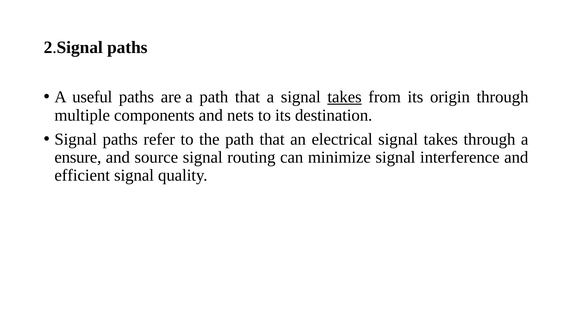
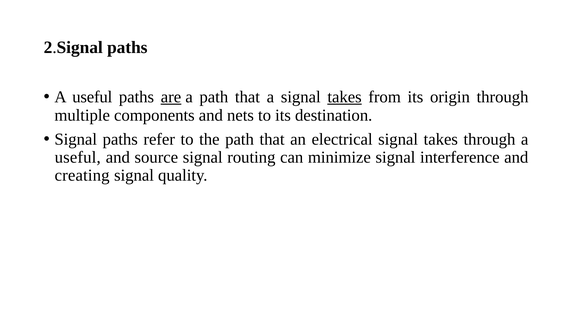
are underline: none -> present
ensure at (78, 157): ensure -> useful
efficient: efficient -> creating
